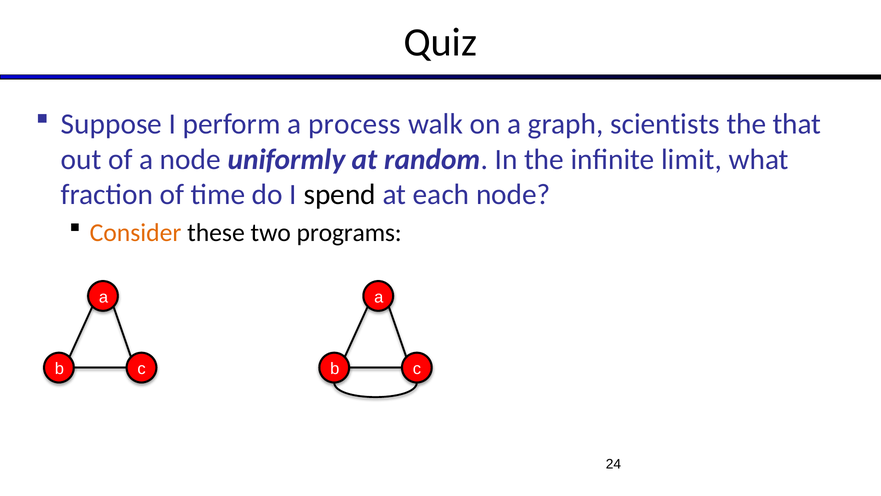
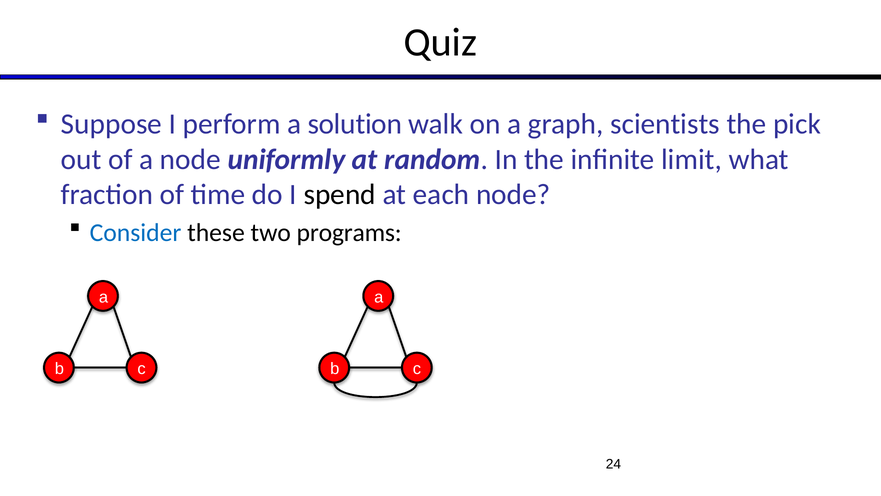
process: process -> solution
that: that -> pick
Consider colour: orange -> blue
